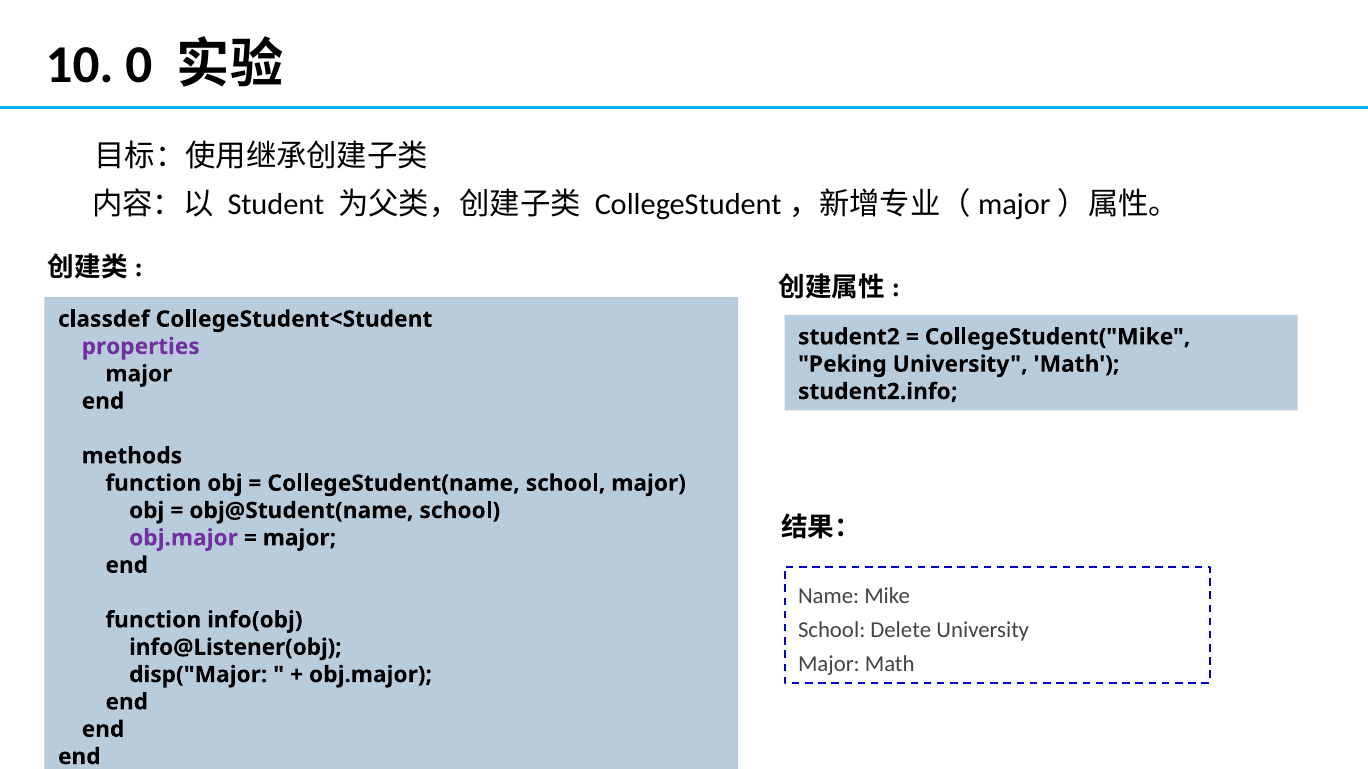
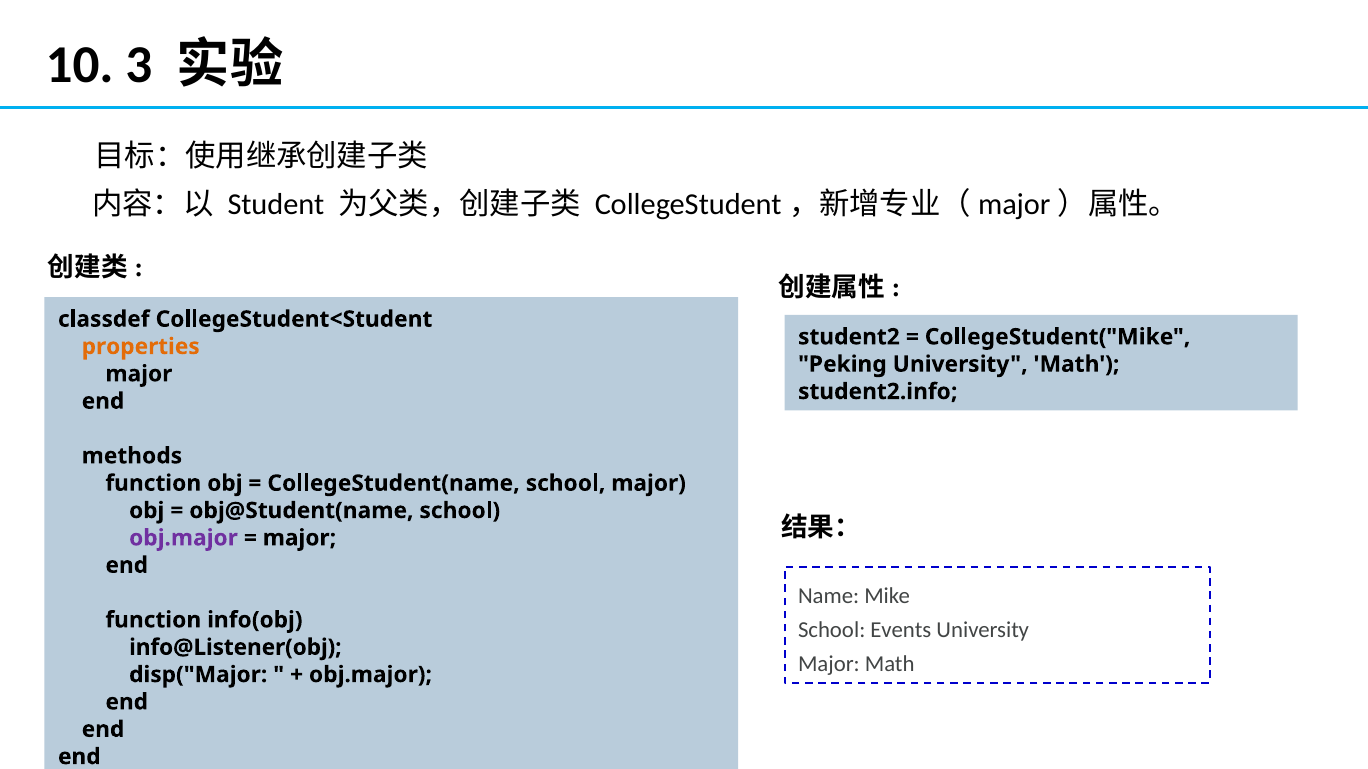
0: 0 -> 3
properties colour: purple -> orange
Delete: Delete -> Events
